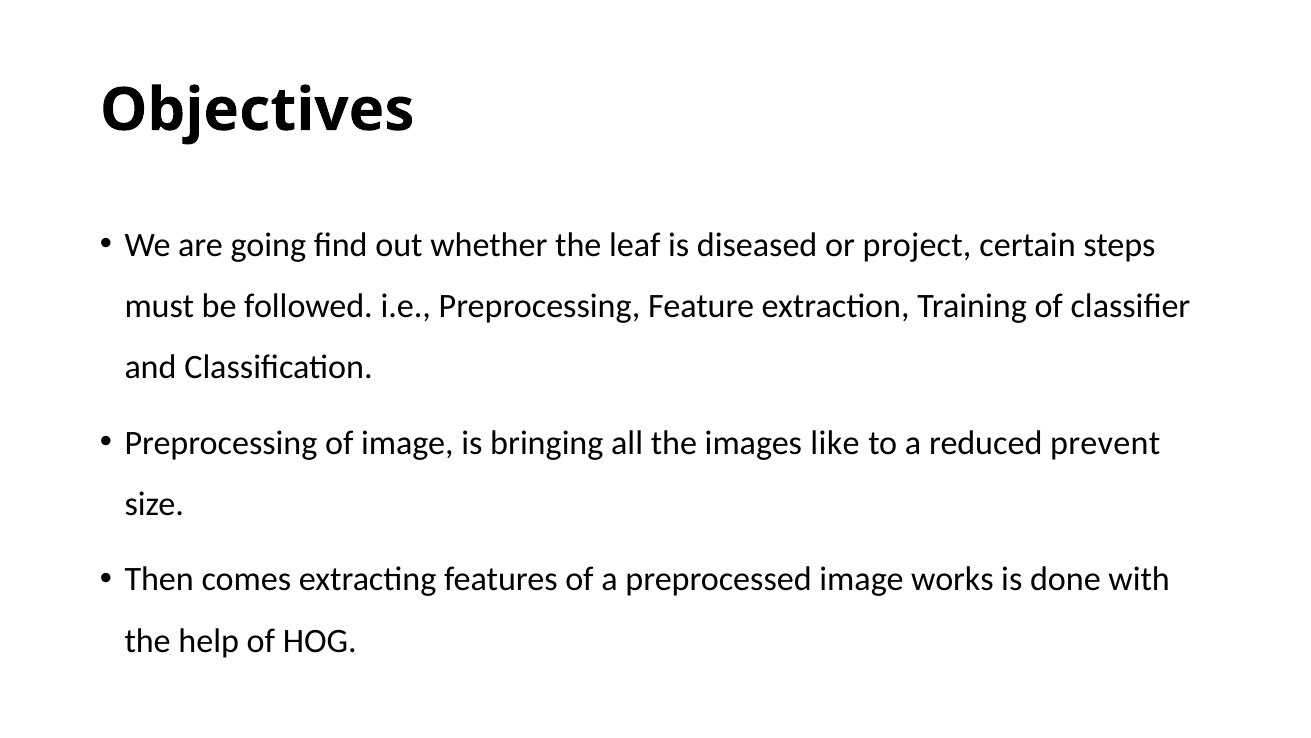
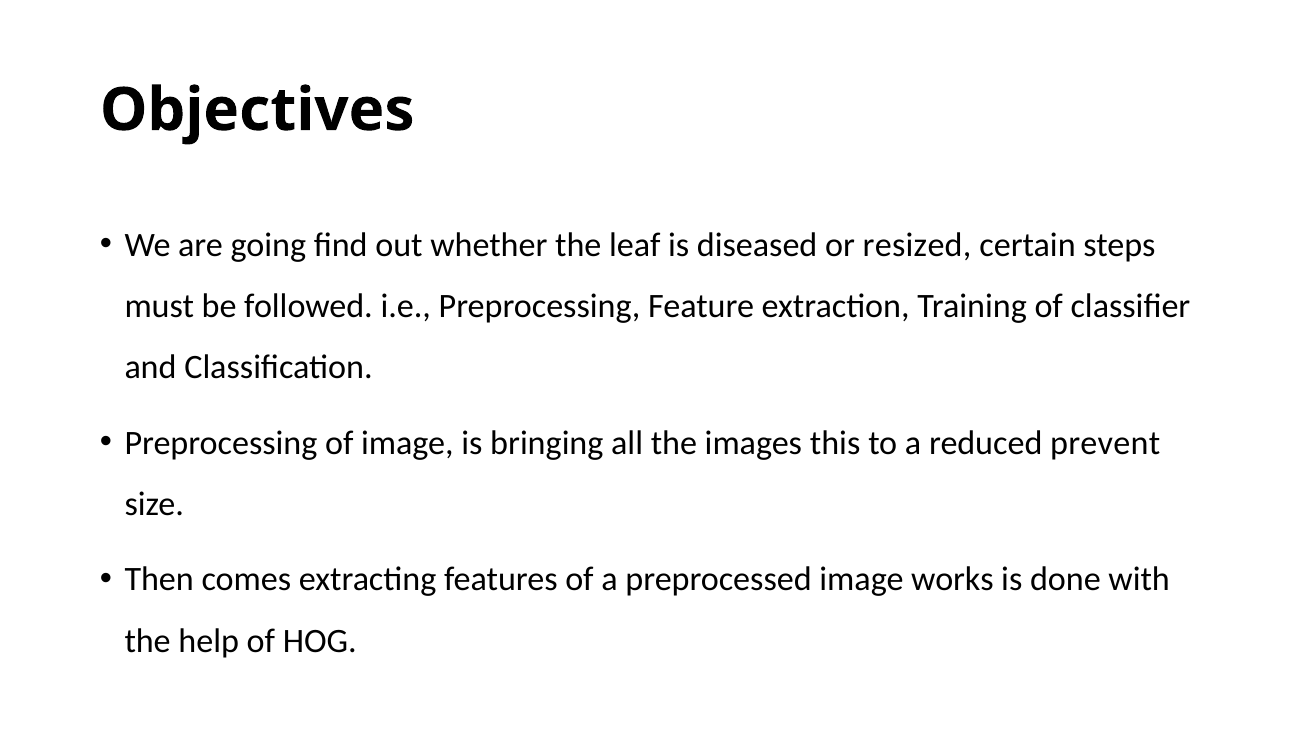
project: project -> resized
like: like -> this
